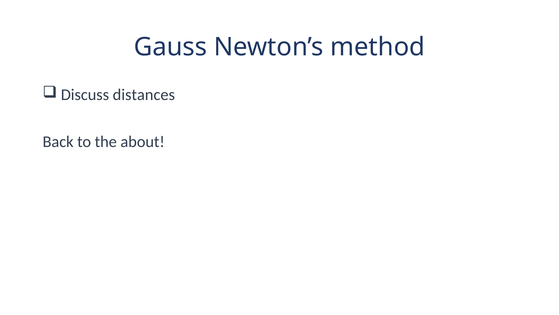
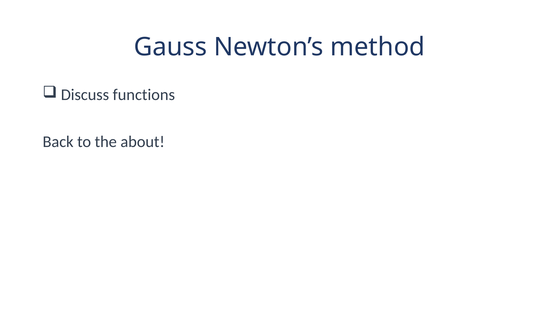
distances: distances -> functions
